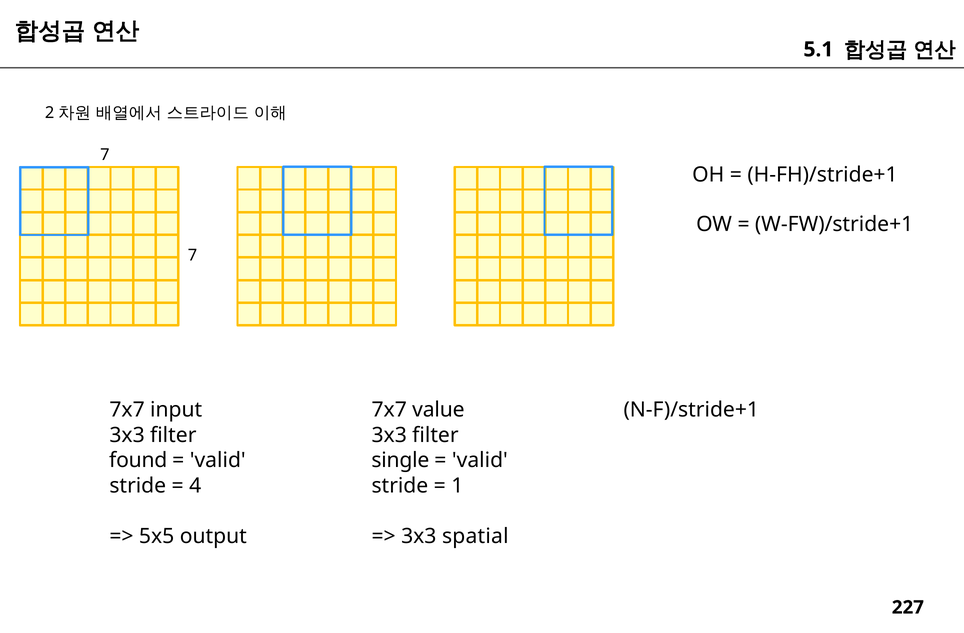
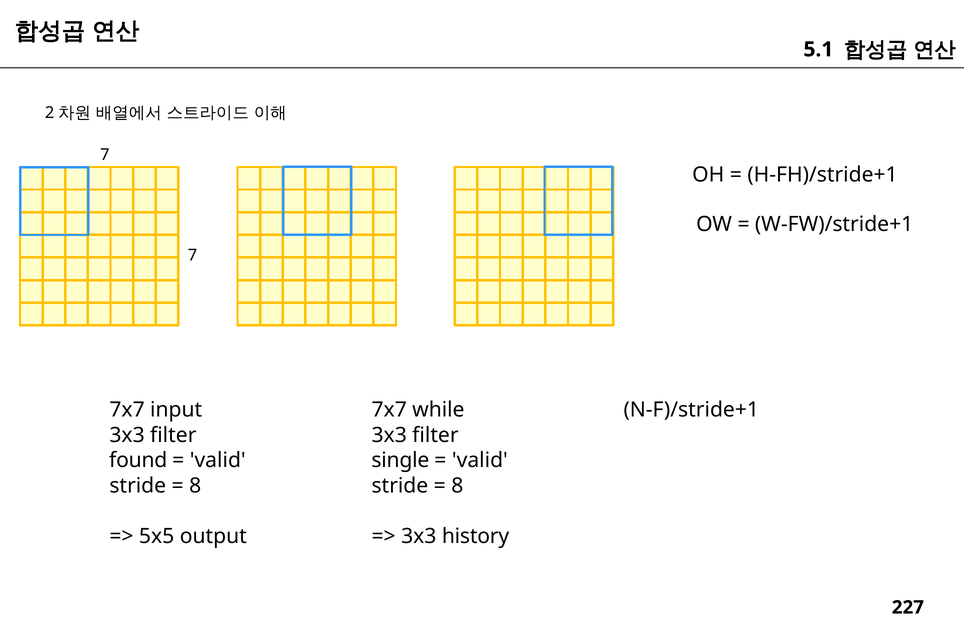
value: value -> while
4 at (195, 486): 4 -> 8
1 at (457, 486): 1 -> 8
spatial: spatial -> history
